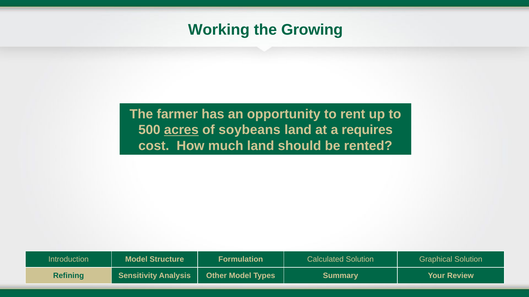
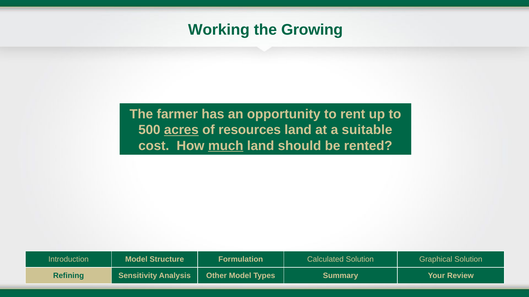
soybeans: soybeans -> resources
requires: requires -> suitable
much underline: none -> present
